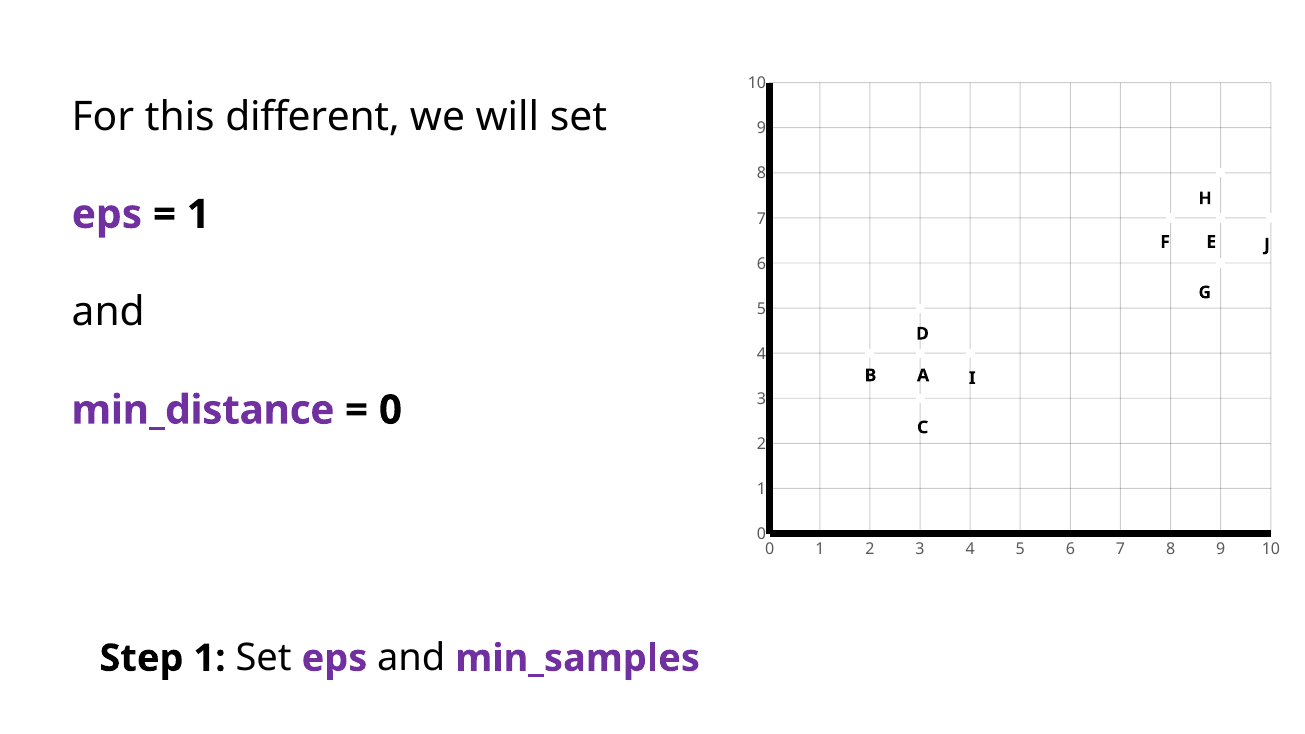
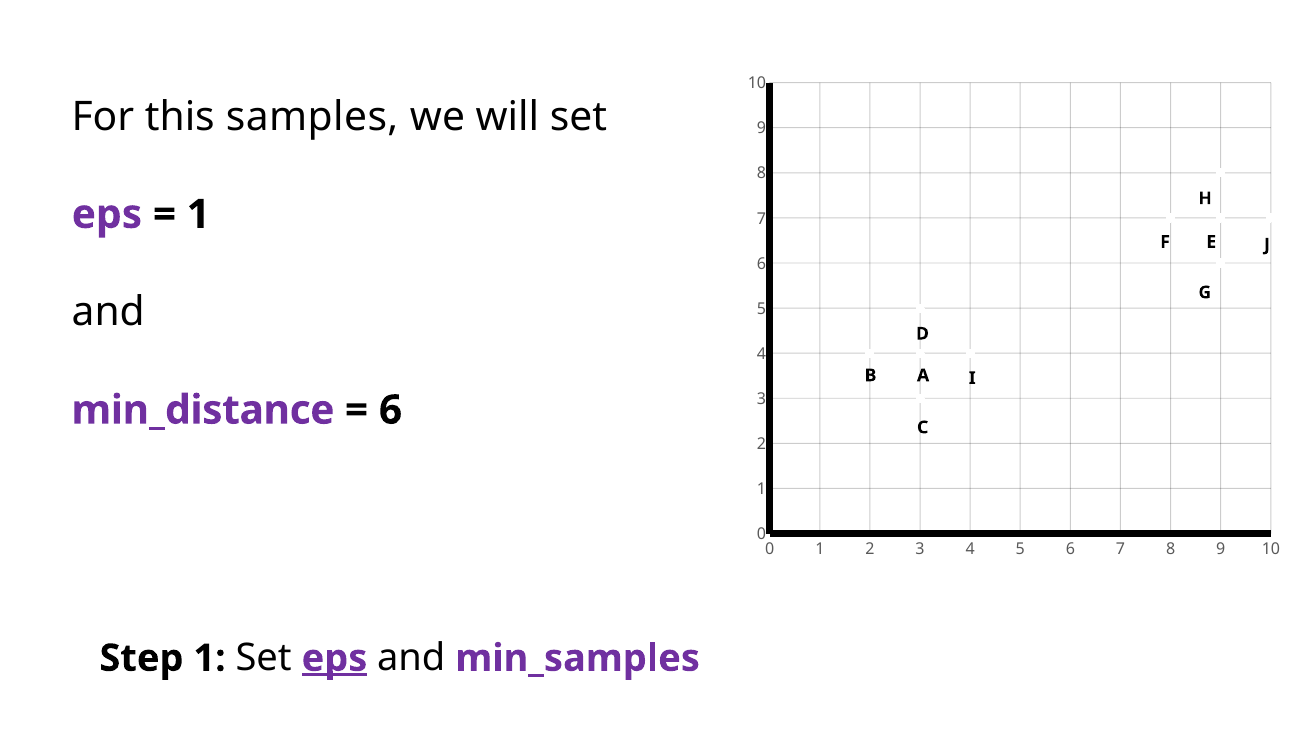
different: different -> samples
0 at (390, 410): 0 -> 6
eps at (334, 658) underline: none -> present
